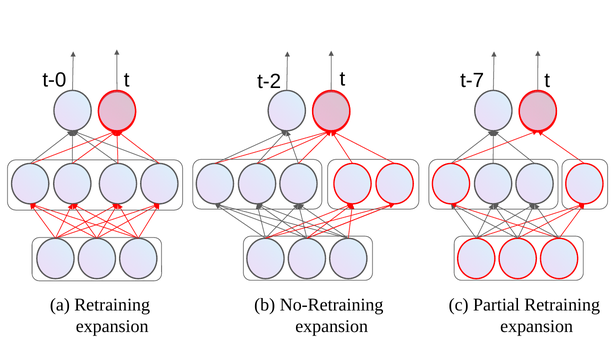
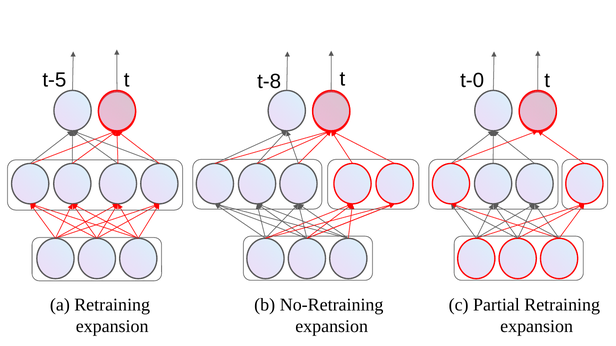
t-0: t-0 -> t-5
t-2: t-2 -> t-8
t-7: t-7 -> t-0
